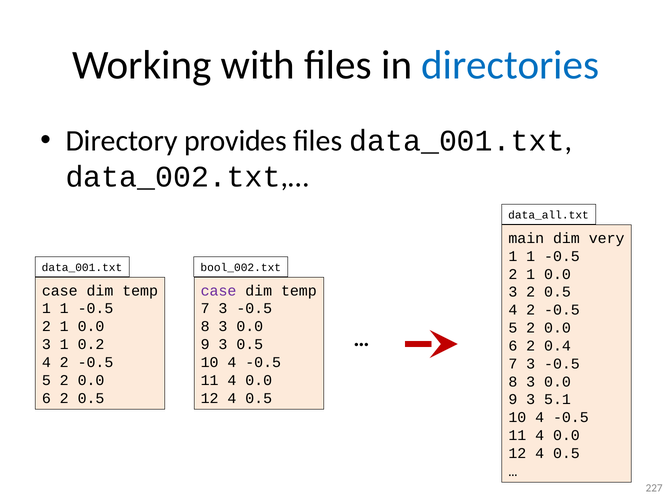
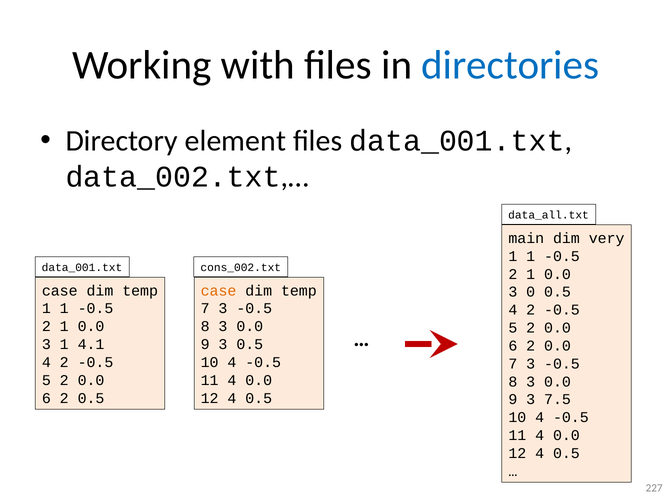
provides: provides -> element
bool_002.txt: bool_002.txt -> cons_002.txt
case at (219, 291) colour: purple -> orange
3 2: 2 -> 0
0.2: 0.2 -> 4.1
6 2 0.4: 0.4 -> 0.0
5.1: 5.1 -> 7.5
